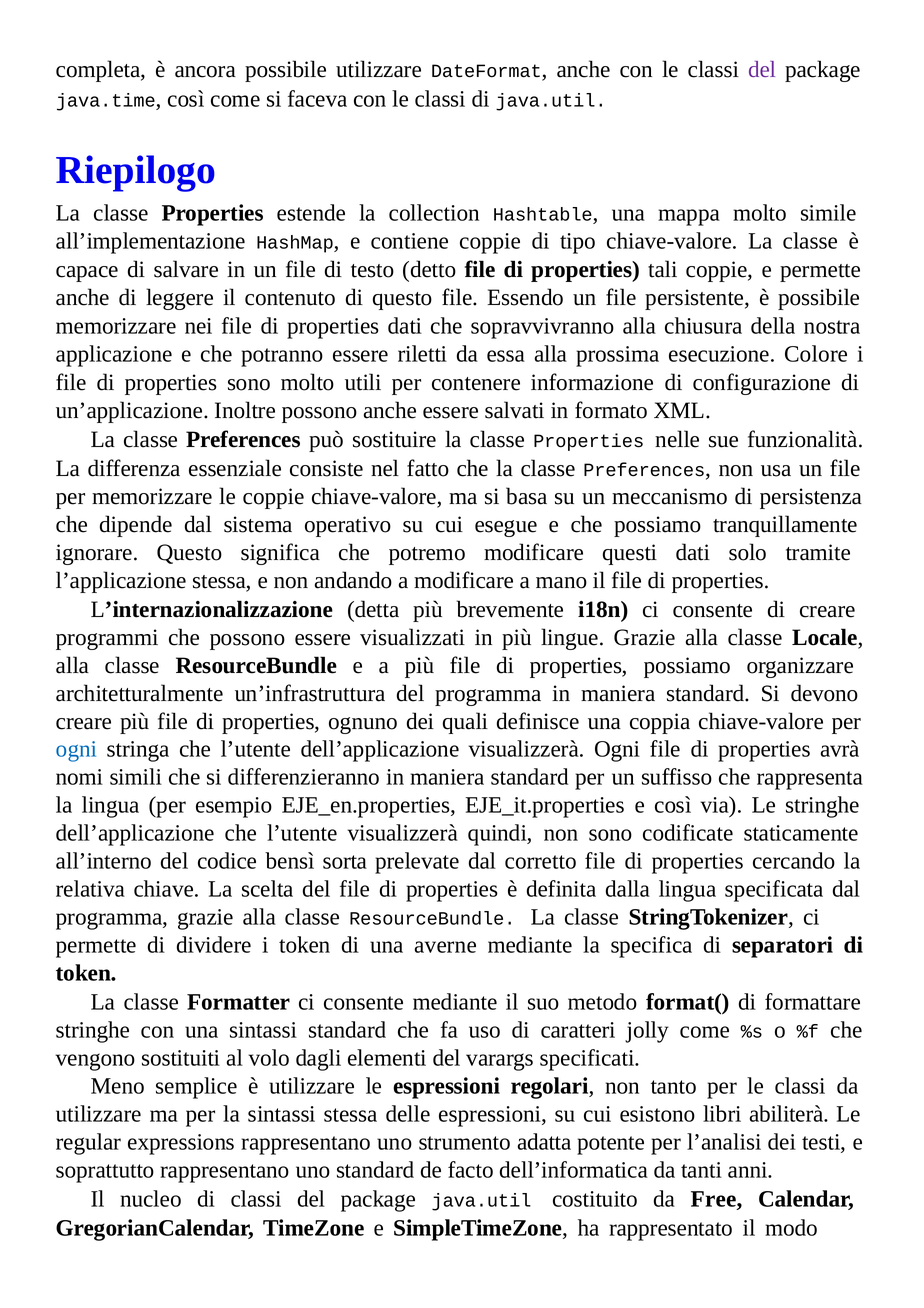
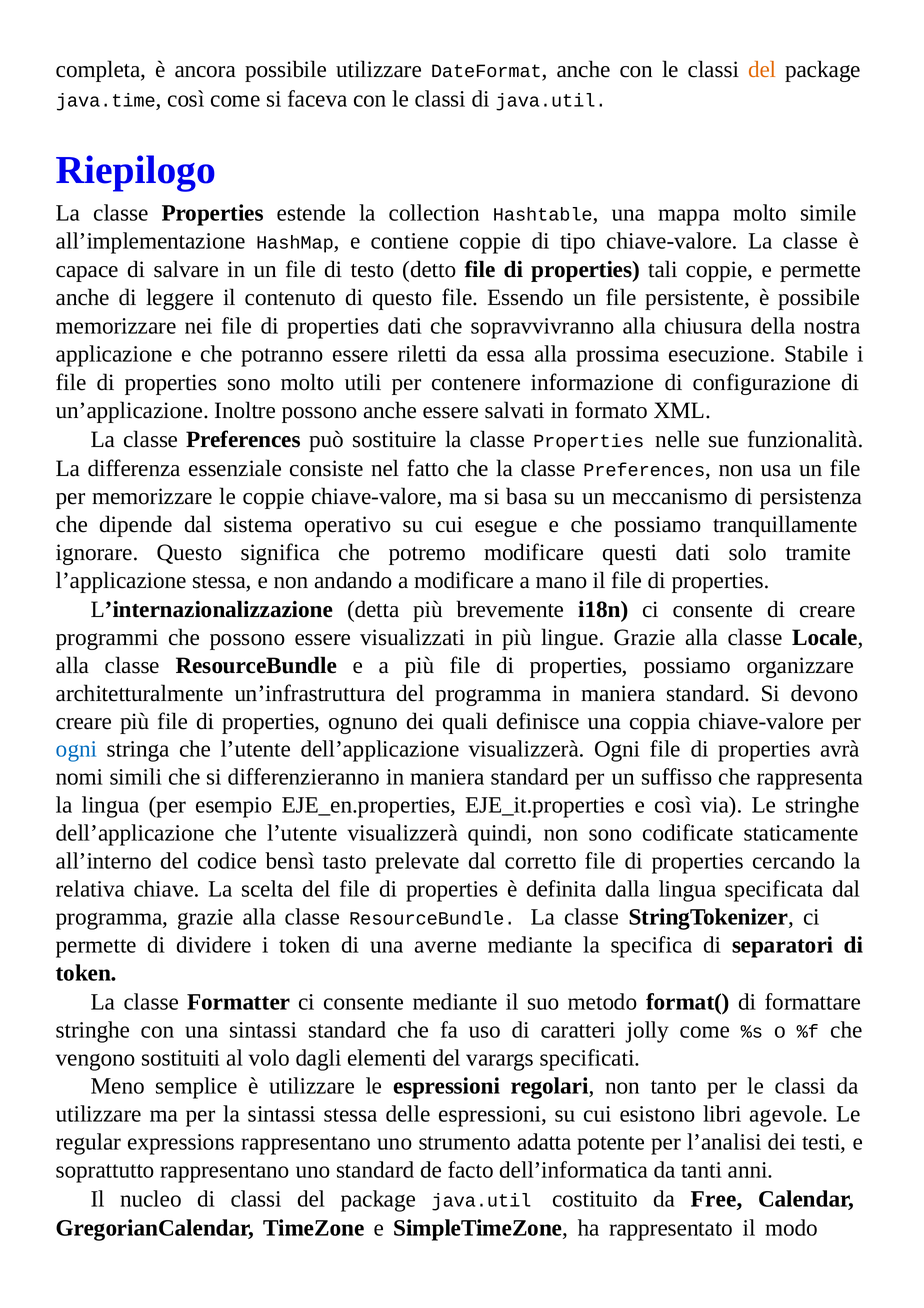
del at (762, 70) colour: purple -> orange
Colore: Colore -> Stabile
sorta: sorta -> tasto
abiliterà: abiliterà -> agevole
